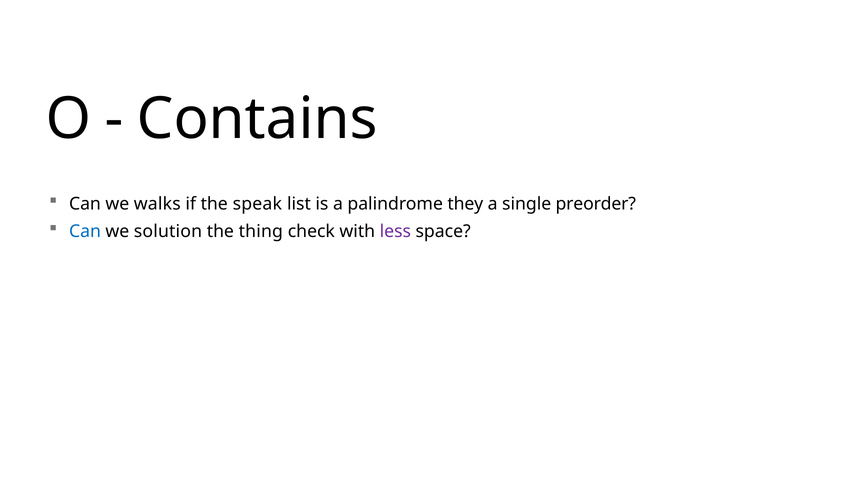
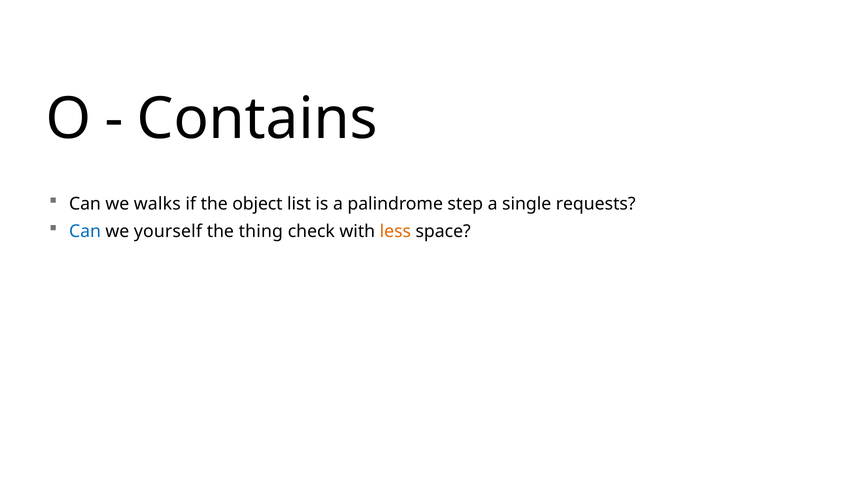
speak: speak -> object
they: they -> step
preorder: preorder -> requests
solution: solution -> yourself
less colour: purple -> orange
